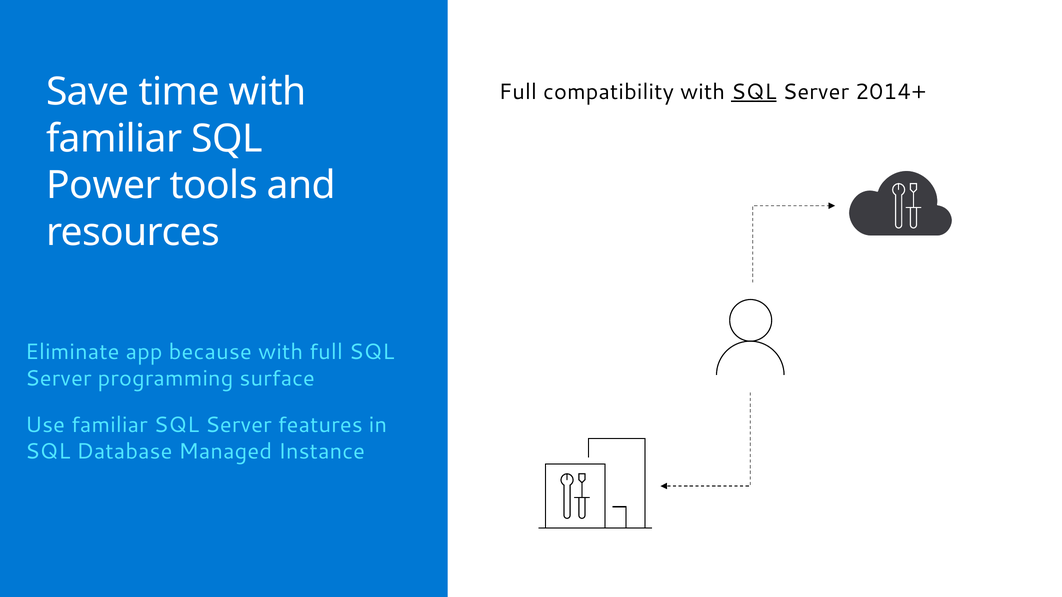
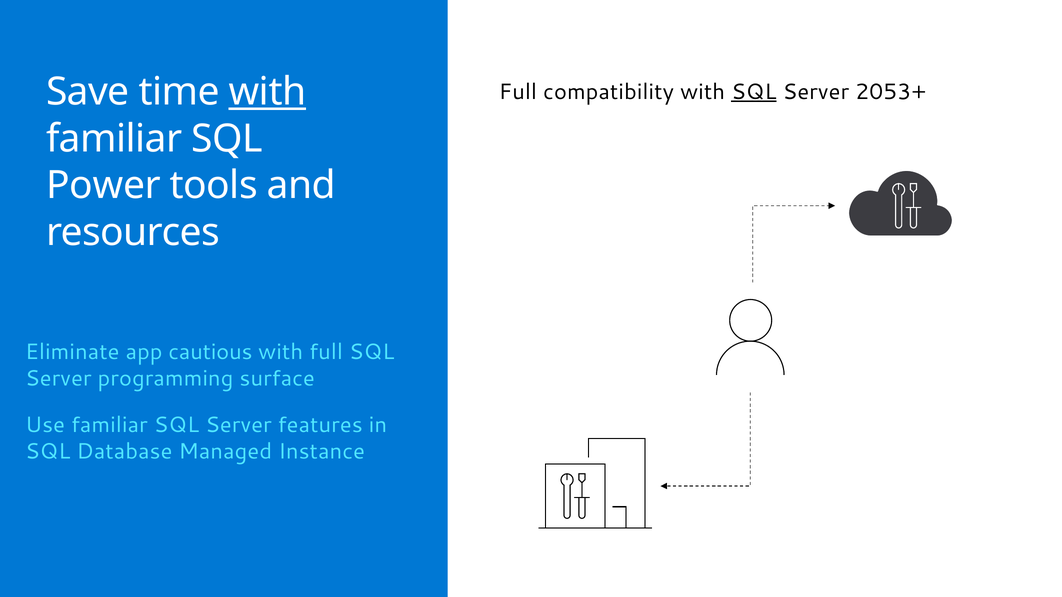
with at (268, 92) underline: none -> present
2014+: 2014+ -> 2053+
because: because -> cautious
